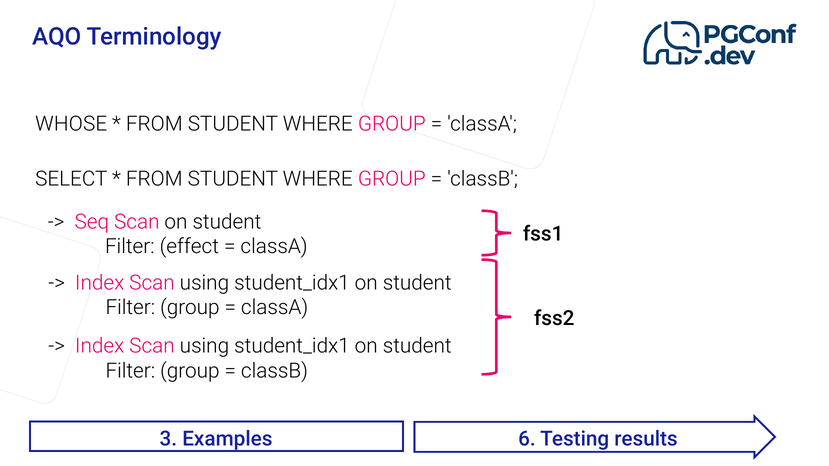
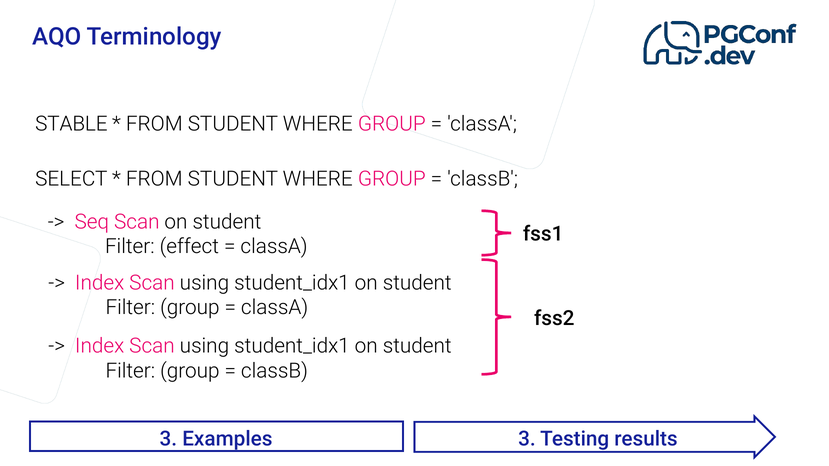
WHOSE: WHOSE -> STABLE
Examples 6: 6 -> 3
